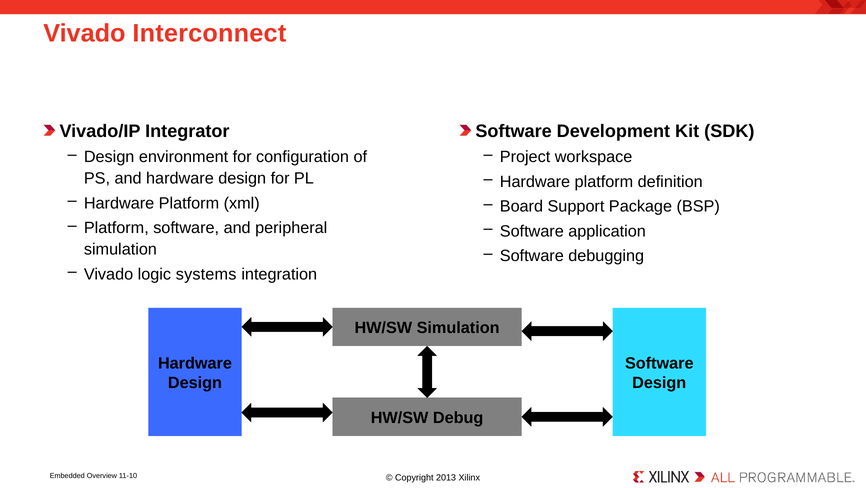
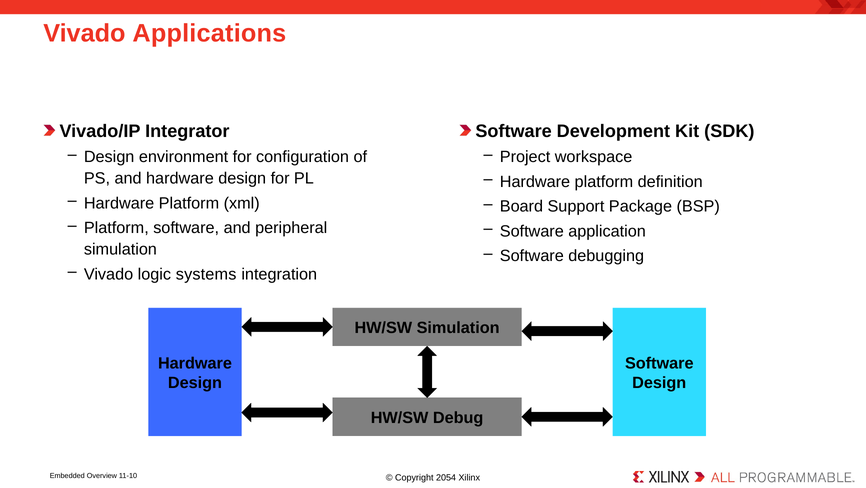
Interconnect: Interconnect -> Applications
2013: 2013 -> 2054
